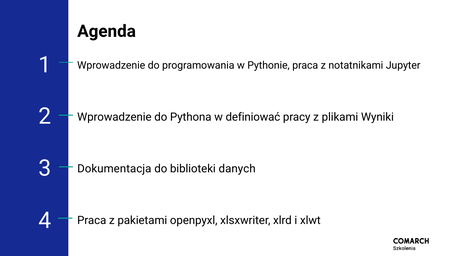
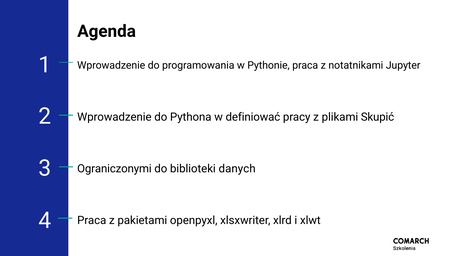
Wyniki: Wyniki -> Skupić
Dokumentacja: Dokumentacja -> Ograniczonymi
